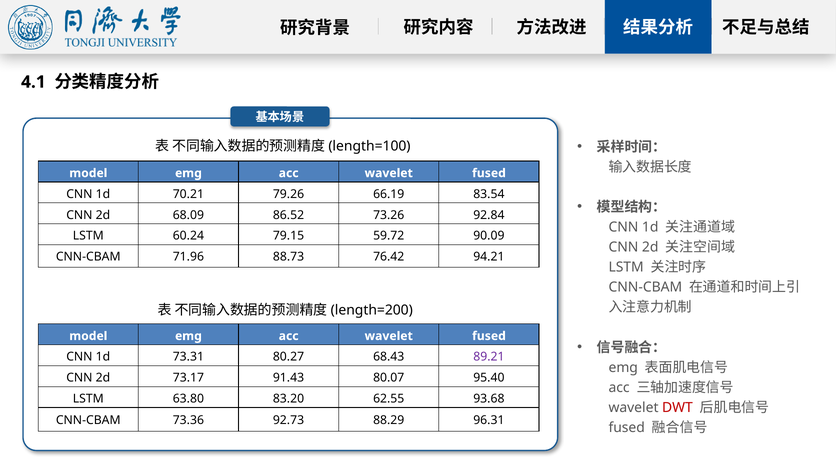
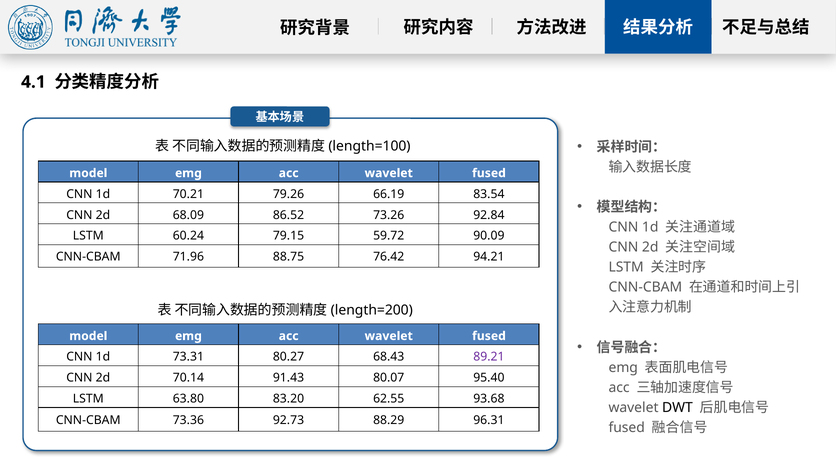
88.73: 88.73 -> 88.75
73.17: 73.17 -> 70.14
DWT colour: red -> black
